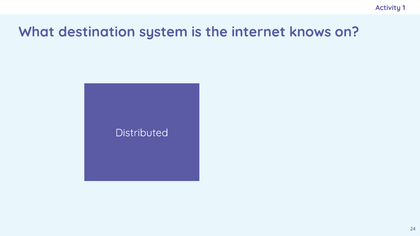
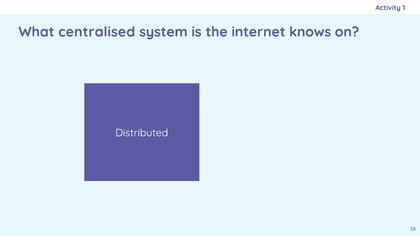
destination: destination -> centralised
